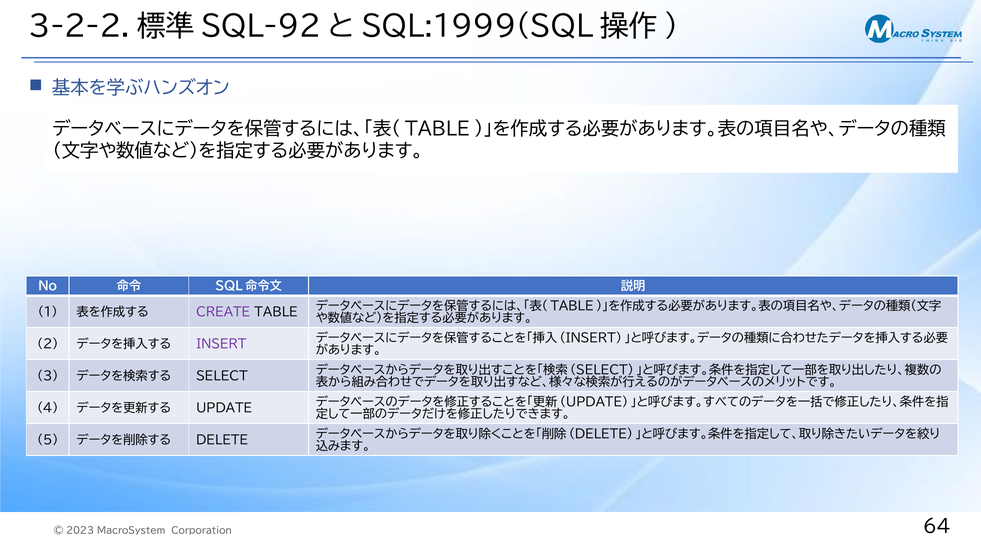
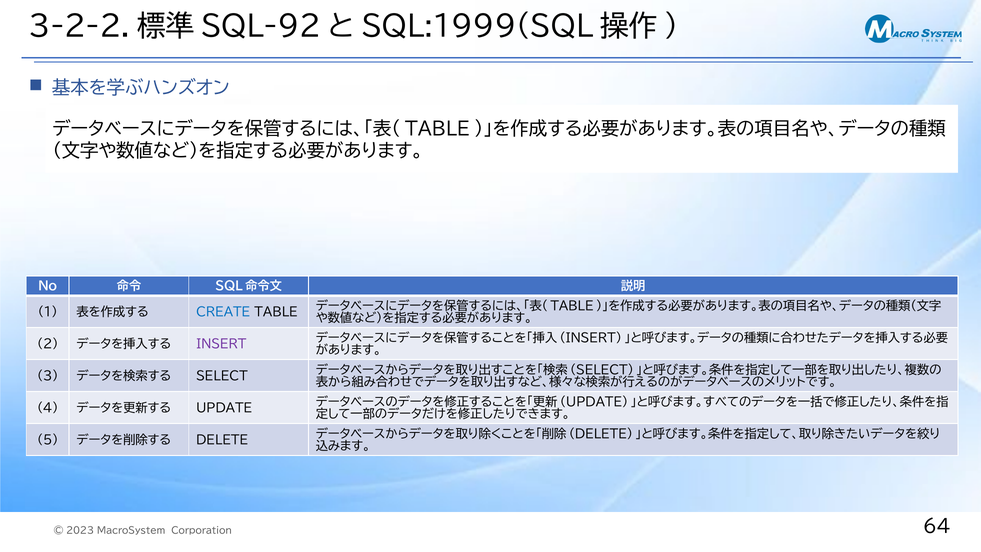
CREATE colour: purple -> blue
